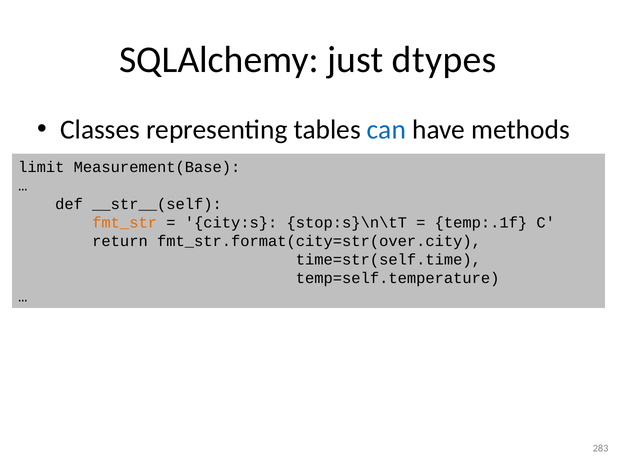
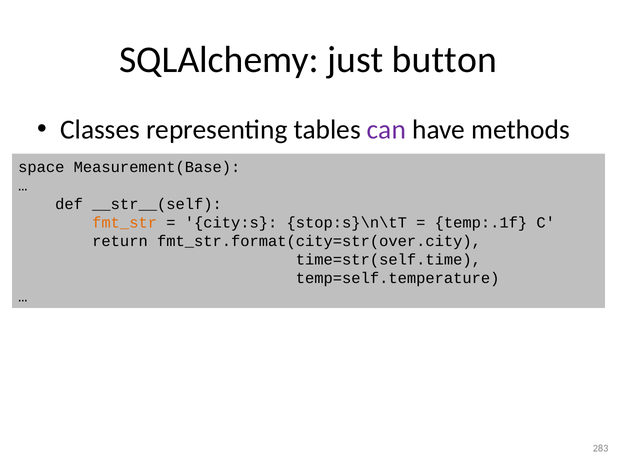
dtypes: dtypes -> button
can colour: blue -> purple
limit: limit -> space
